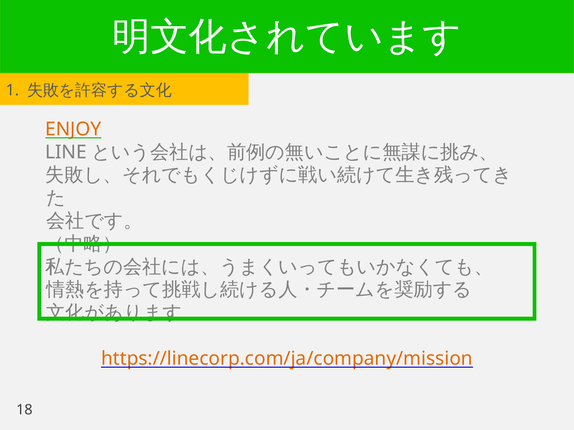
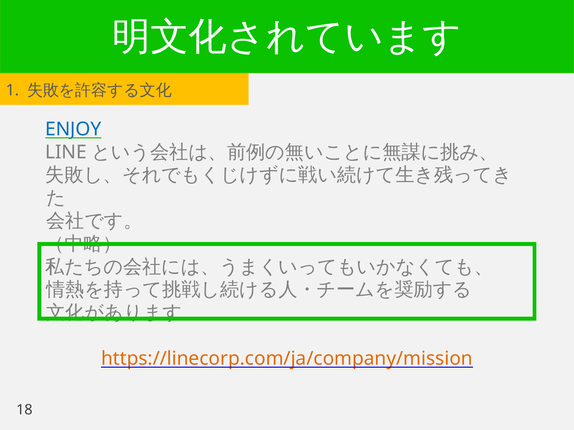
ENJOY colour: orange -> blue
